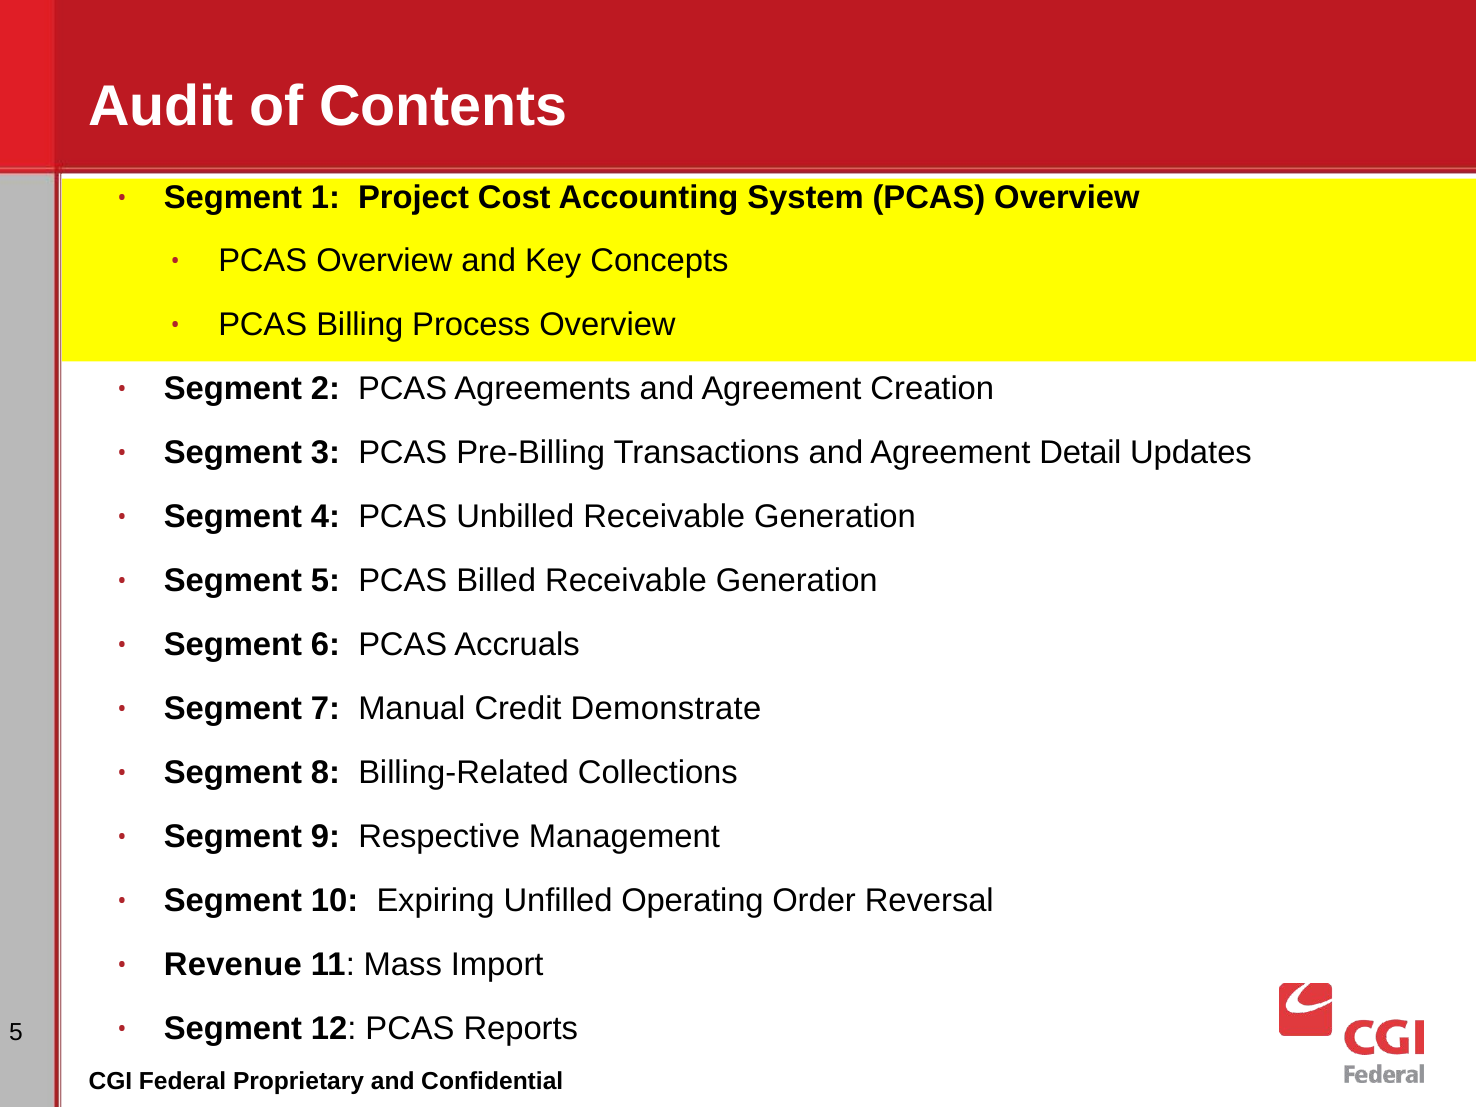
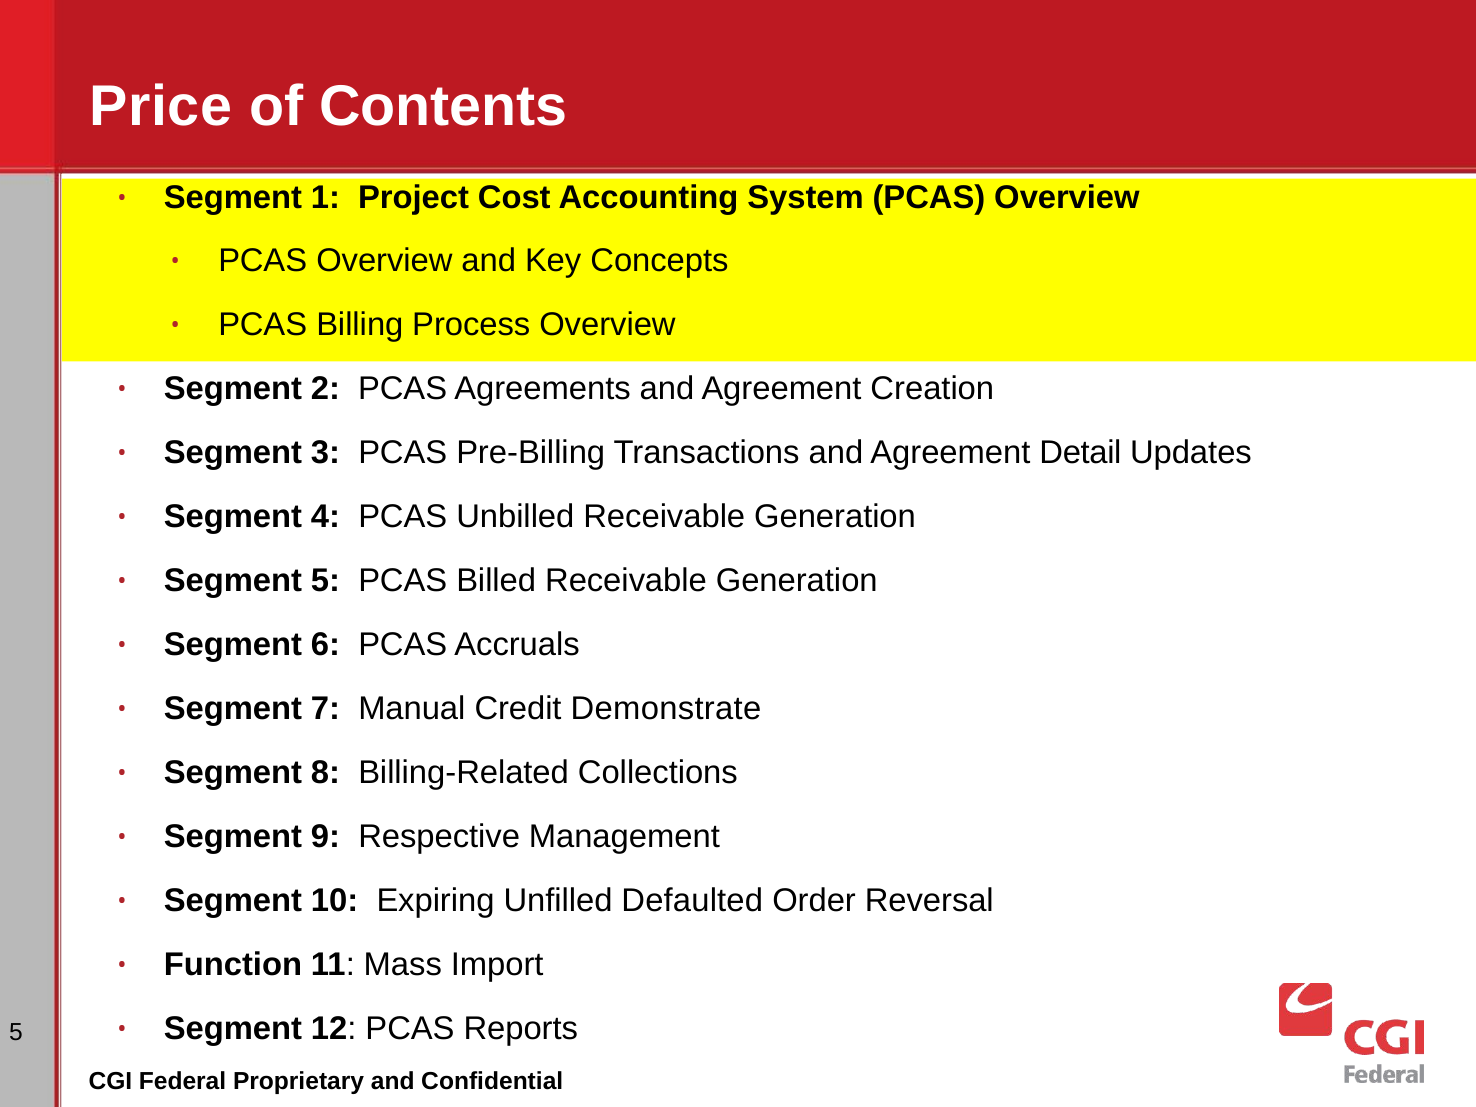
Audit: Audit -> Price
Operating: Operating -> Defaulted
Revenue: Revenue -> Function
